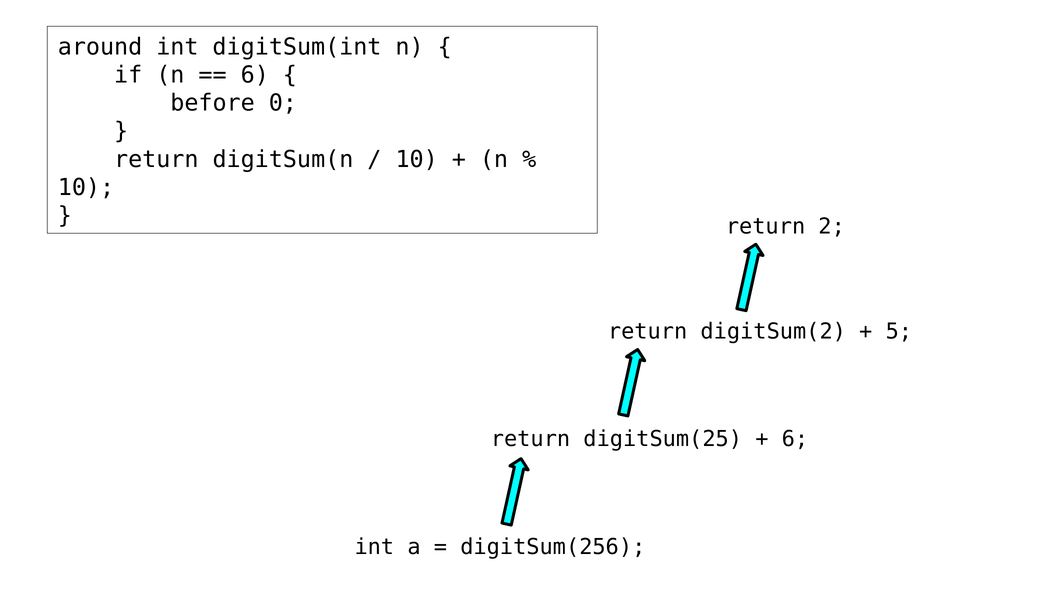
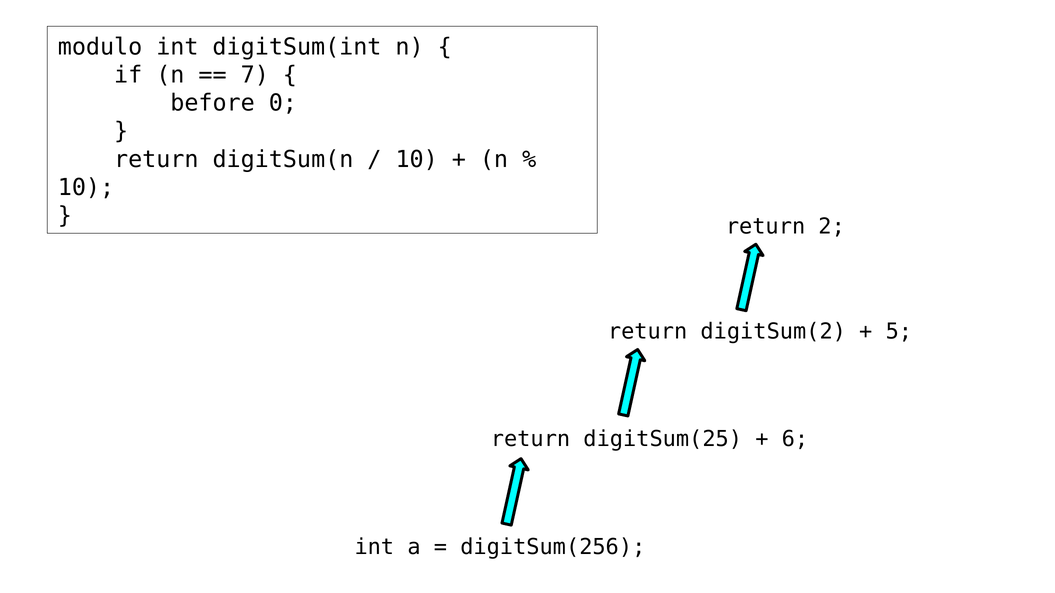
around: around -> modulo
6 at (255, 75): 6 -> 7
